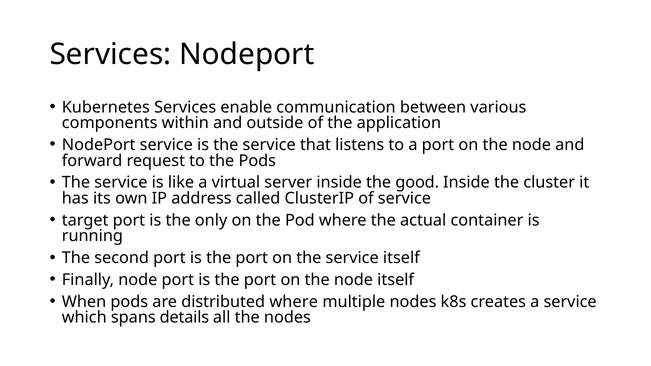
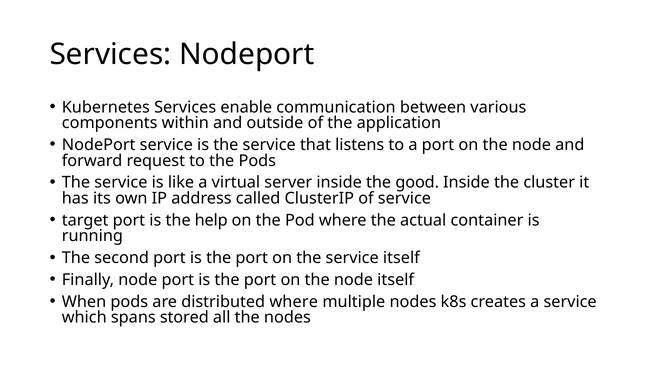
only: only -> help
details: details -> stored
